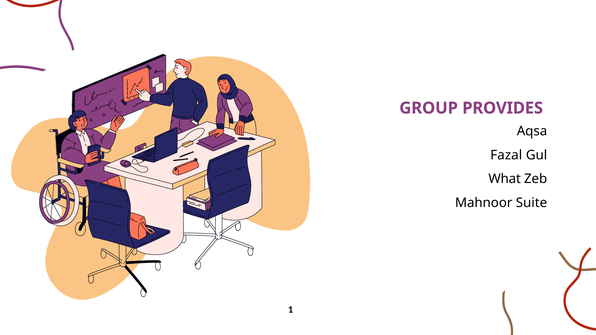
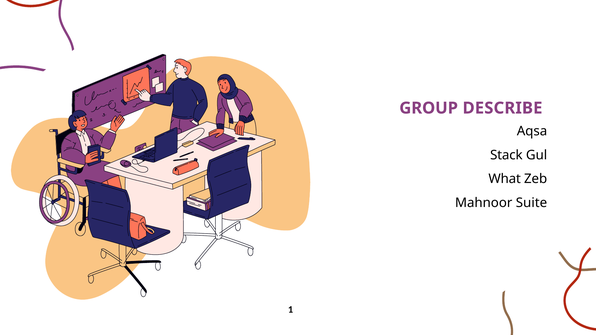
PROVIDES: PROVIDES -> DESCRIBE
Fazal: Fazal -> Stack
